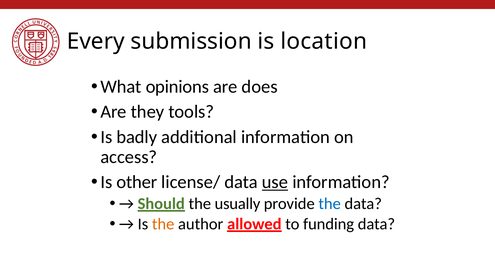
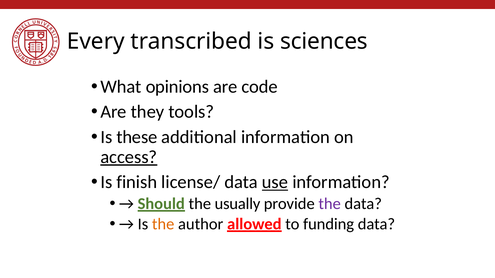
submission: submission -> transcribed
location: location -> sciences
does: does -> code
badly: badly -> these
access underline: none -> present
other: other -> finish
the at (330, 204) colour: blue -> purple
